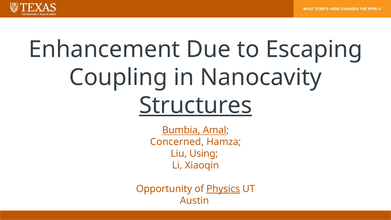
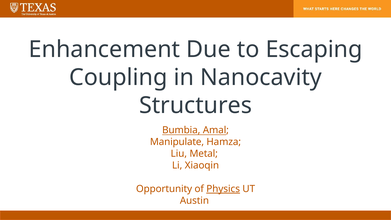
Structures underline: present -> none
Concerned: Concerned -> Manipulate
Using: Using -> Metal
